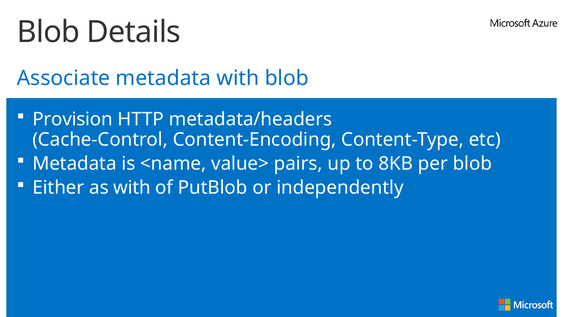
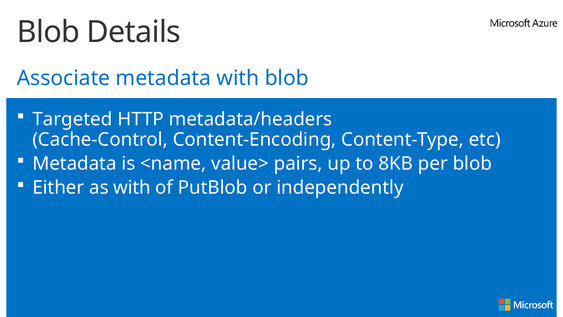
Provision: Provision -> Targeted
